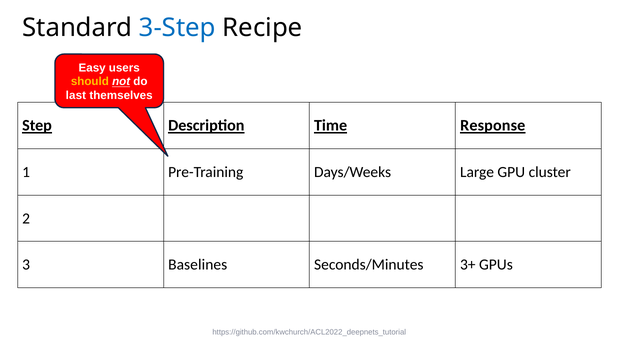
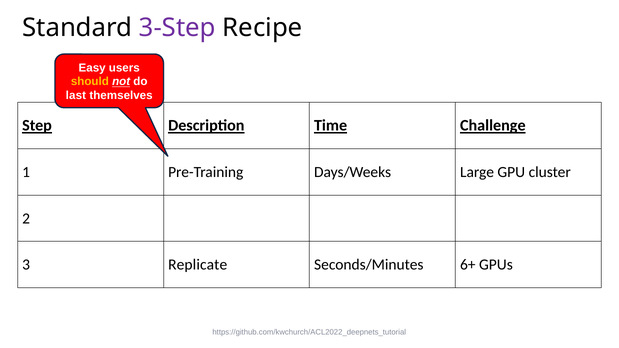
3-Step colour: blue -> purple
Response: Response -> Challenge
Baselines: Baselines -> Replicate
3+: 3+ -> 6+
